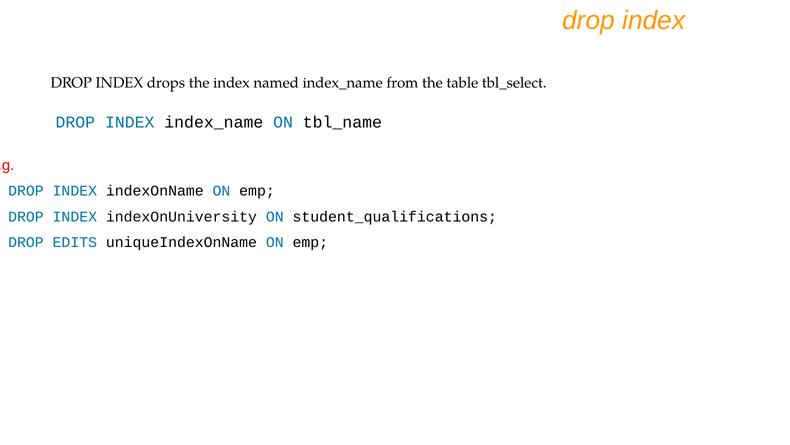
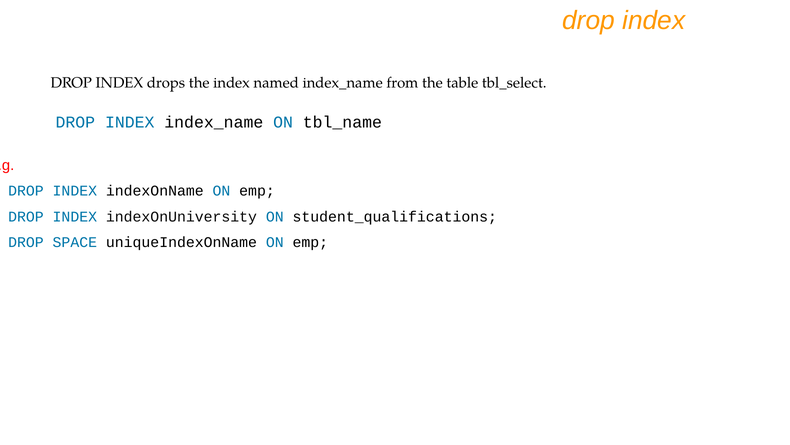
EDITS: EDITS -> SPACE
